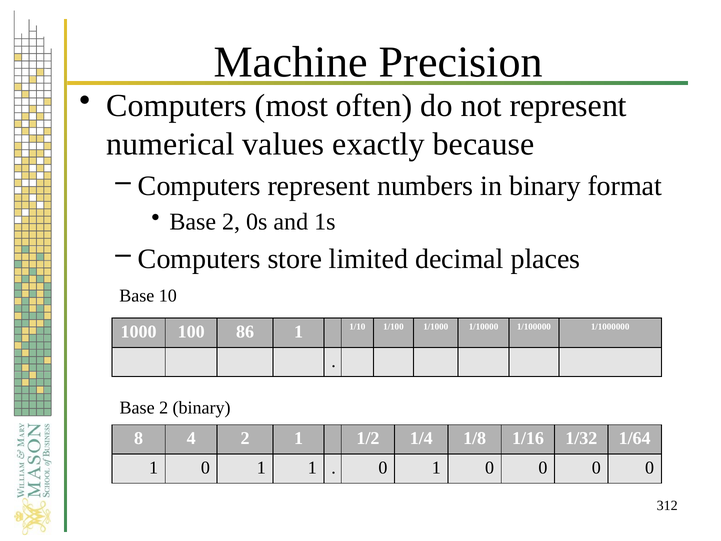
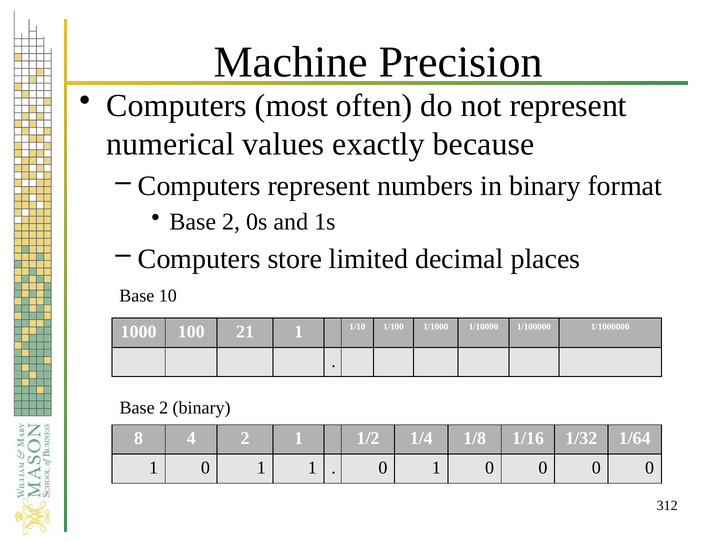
86: 86 -> 21
